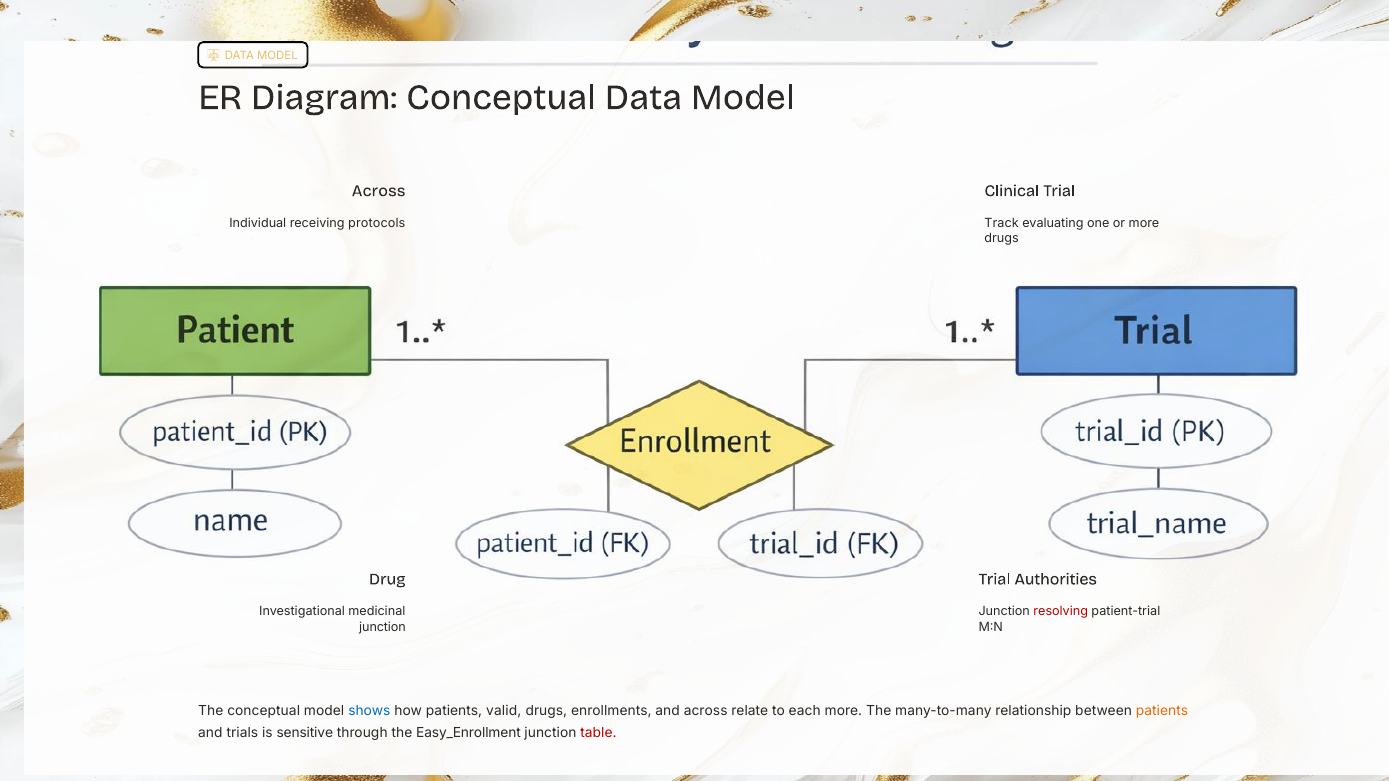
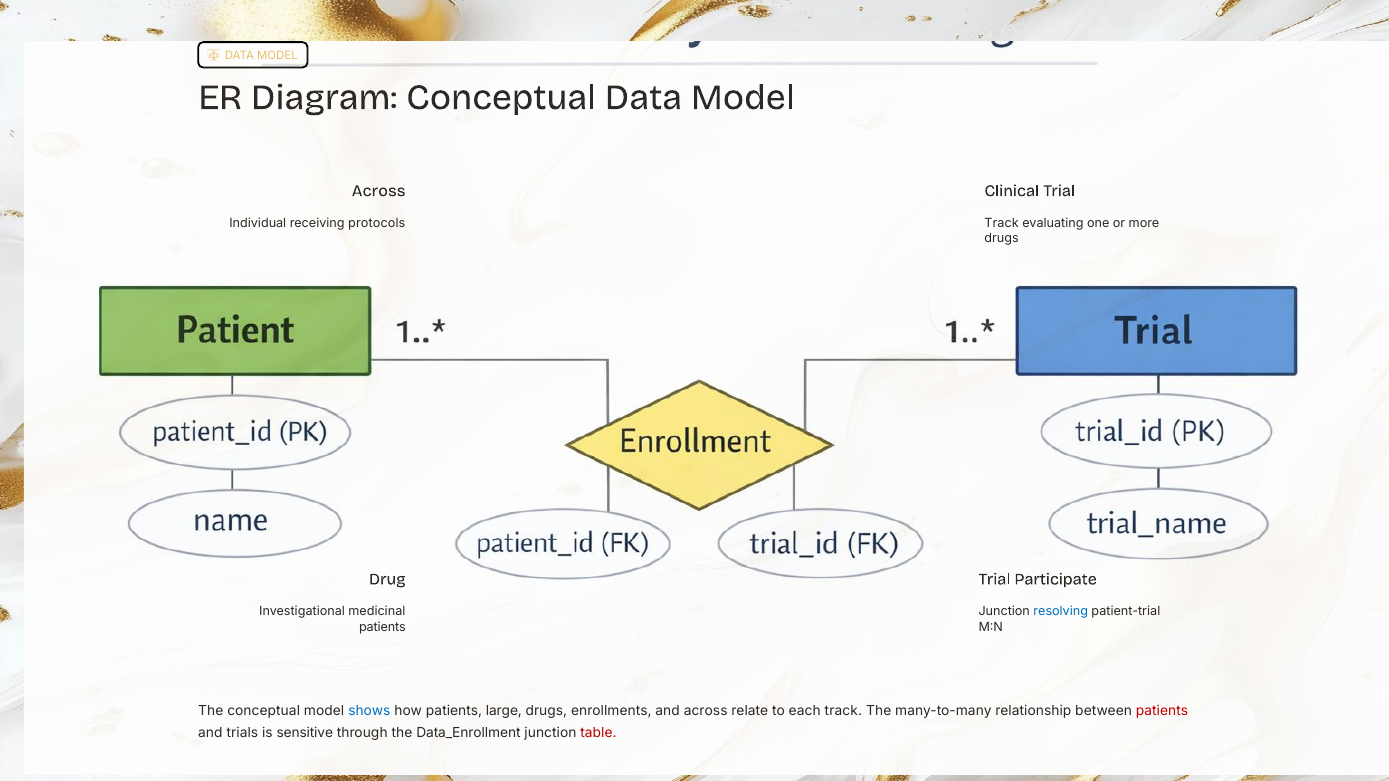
Authorities: Authorities -> Participate
resolving colour: red -> blue
junction at (382, 627): junction -> patients
valid: valid -> large
each more: more -> track
patients at (1162, 711) colour: orange -> red
Easy_Enrollment: Easy_Enrollment -> Data_Enrollment
